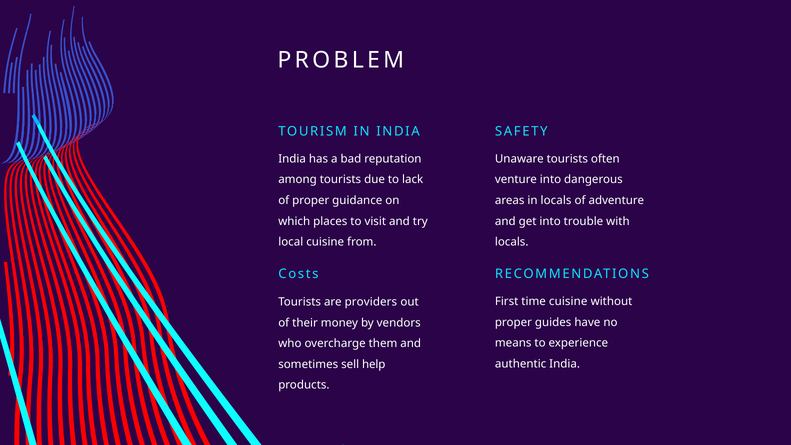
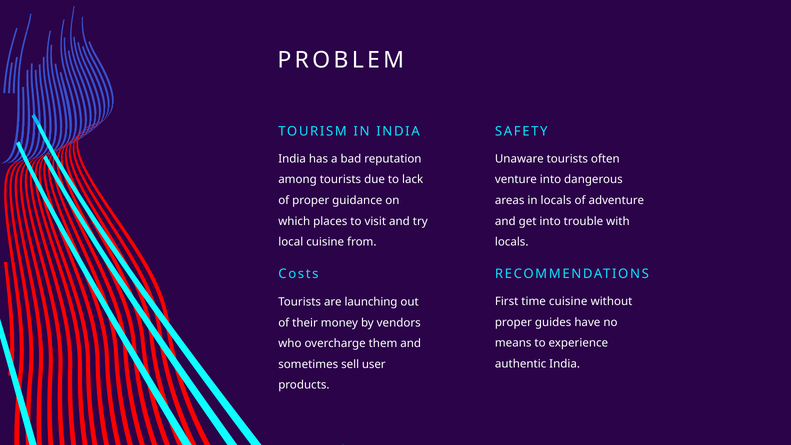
providers: providers -> launching
help: help -> user
